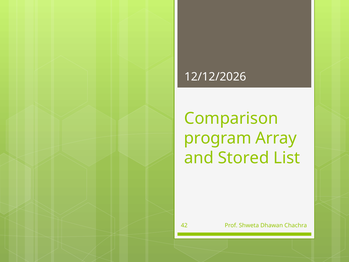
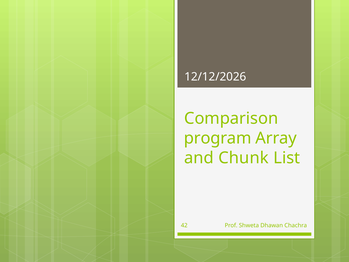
Stored: Stored -> Chunk
